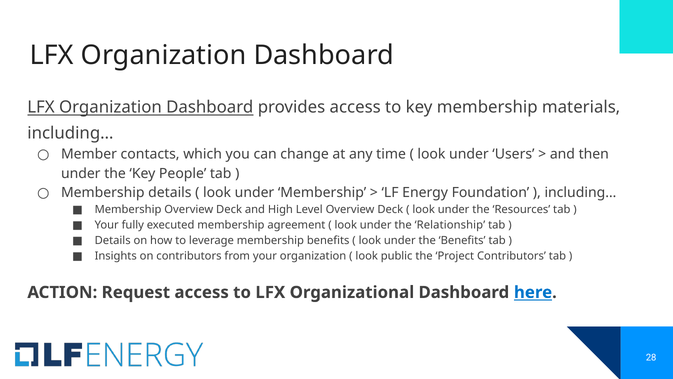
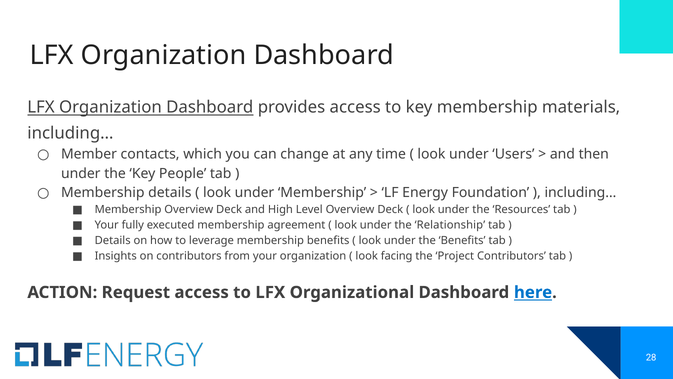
public: public -> facing
